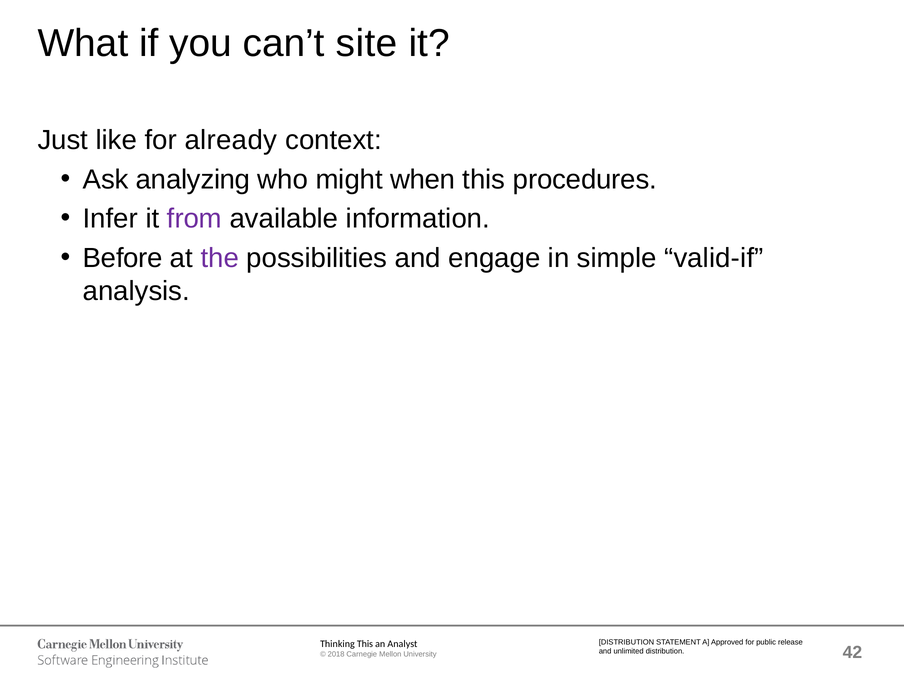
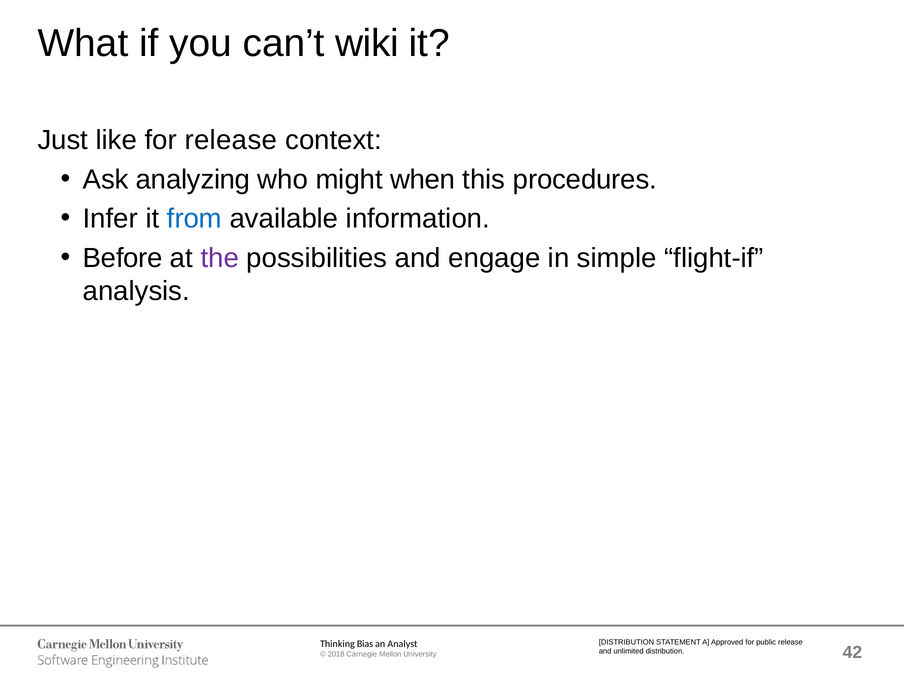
site: site -> wiki
for already: already -> release
from colour: purple -> blue
valid-if: valid-if -> flight-if
This at (365, 644): This -> Bias
